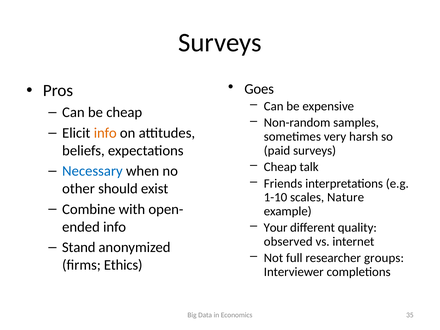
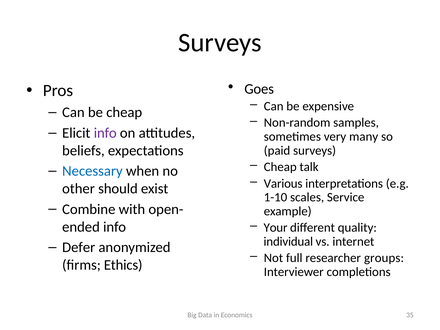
info at (105, 133) colour: orange -> purple
harsh: harsh -> many
Friends: Friends -> Various
Nature: Nature -> Service
observed: observed -> individual
Stand: Stand -> Defer
